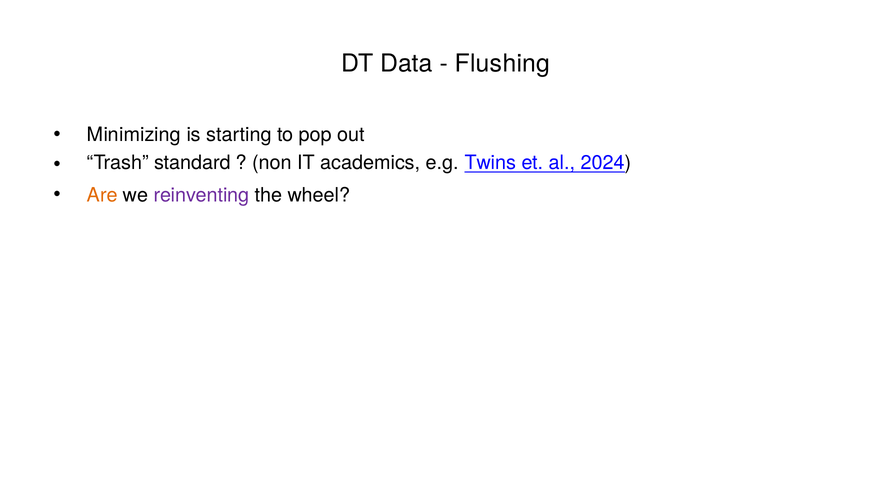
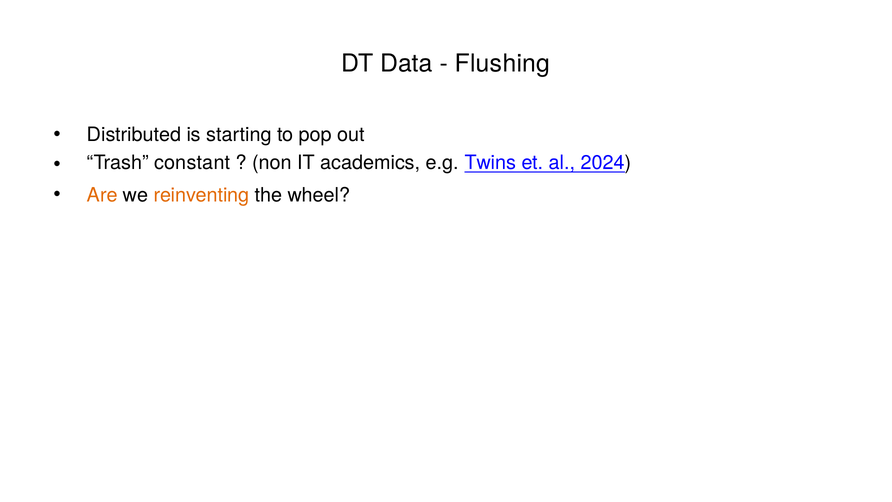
Minimizing: Minimizing -> Distributed
standard: standard -> constant
reinventing colour: purple -> orange
